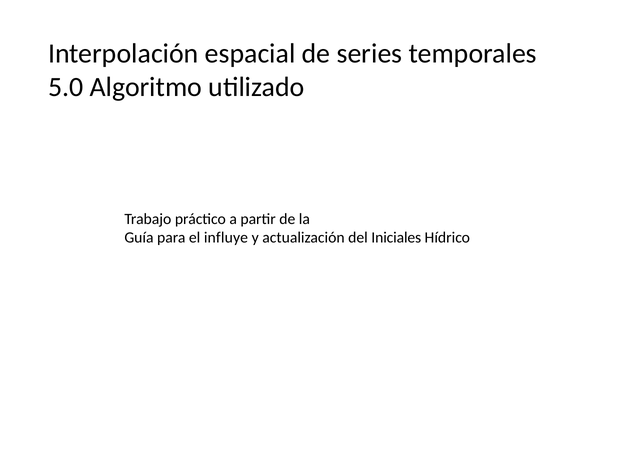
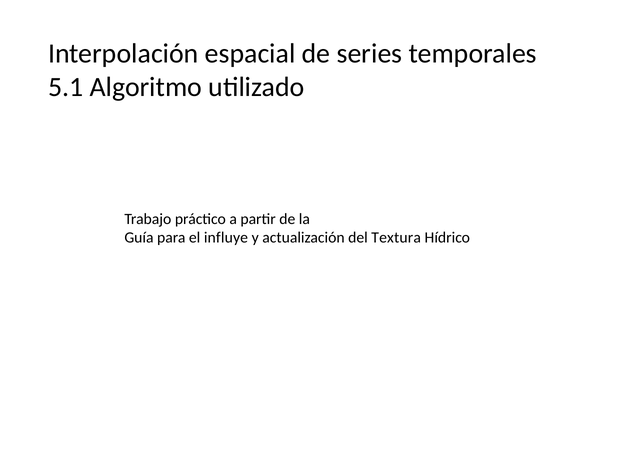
5.0: 5.0 -> 5.1
Iniciales: Iniciales -> Textura
